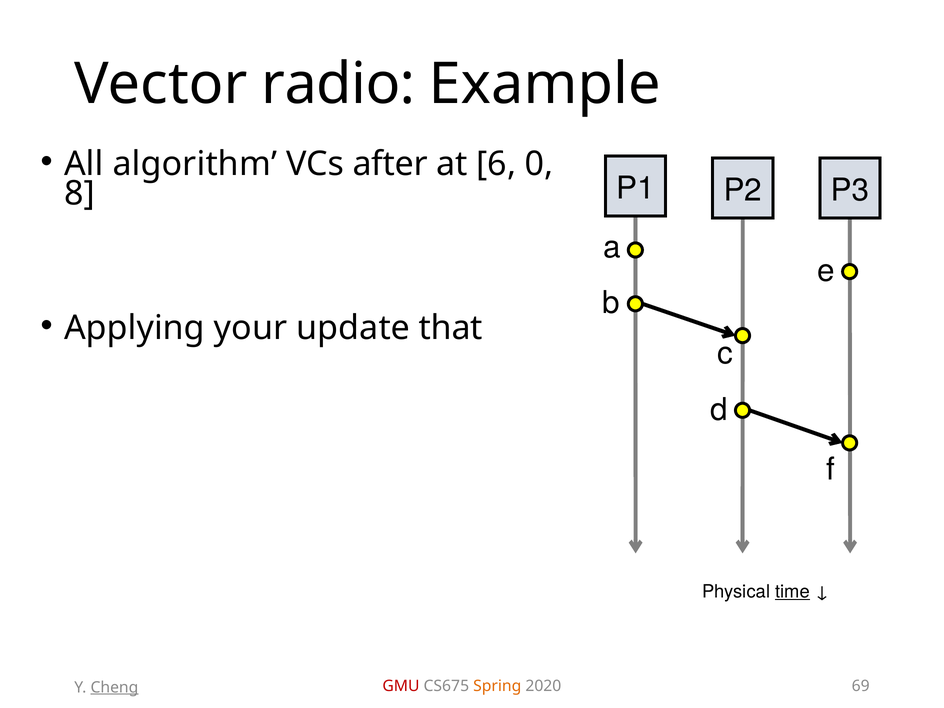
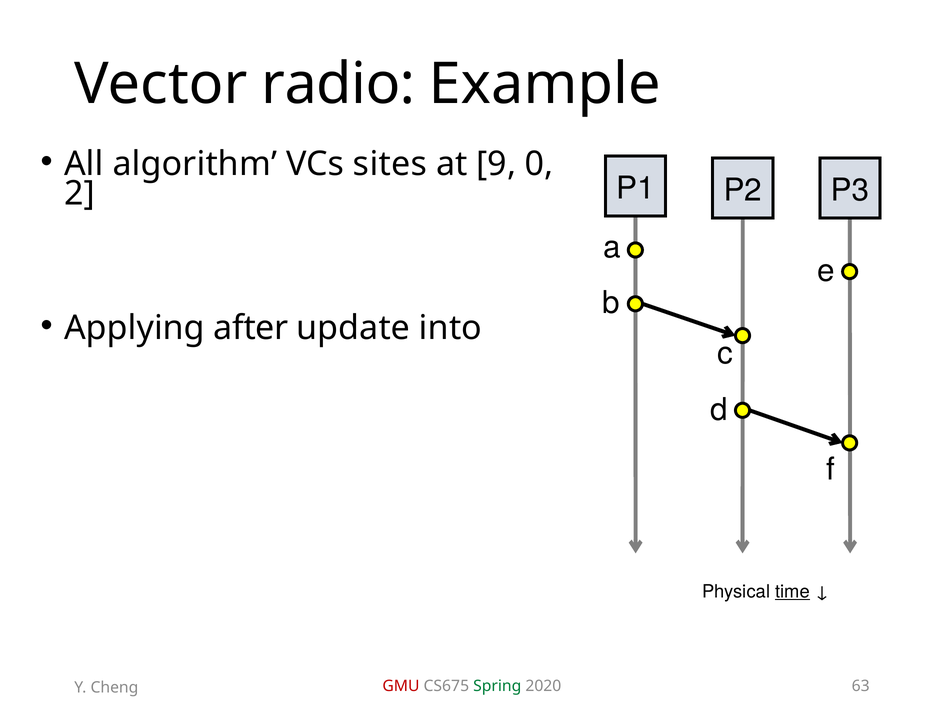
after: after -> sites
6: 6 -> 9
8: 8 -> 2
your: your -> after
that: that -> into
Spring colour: orange -> green
69: 69 -> 63
Cheng underline: present -> none
